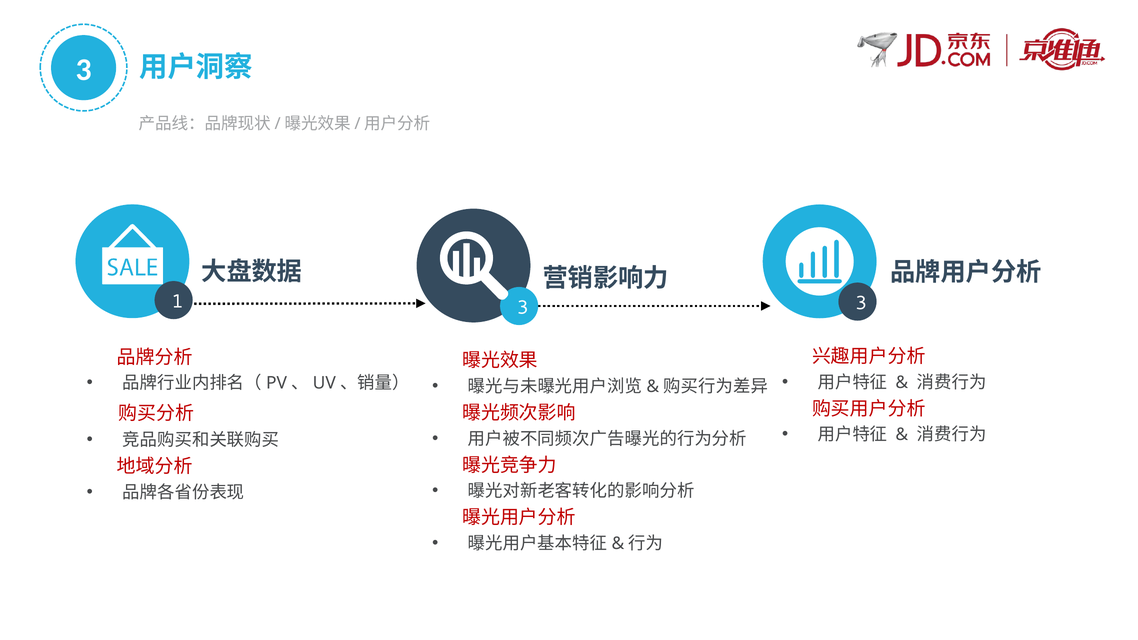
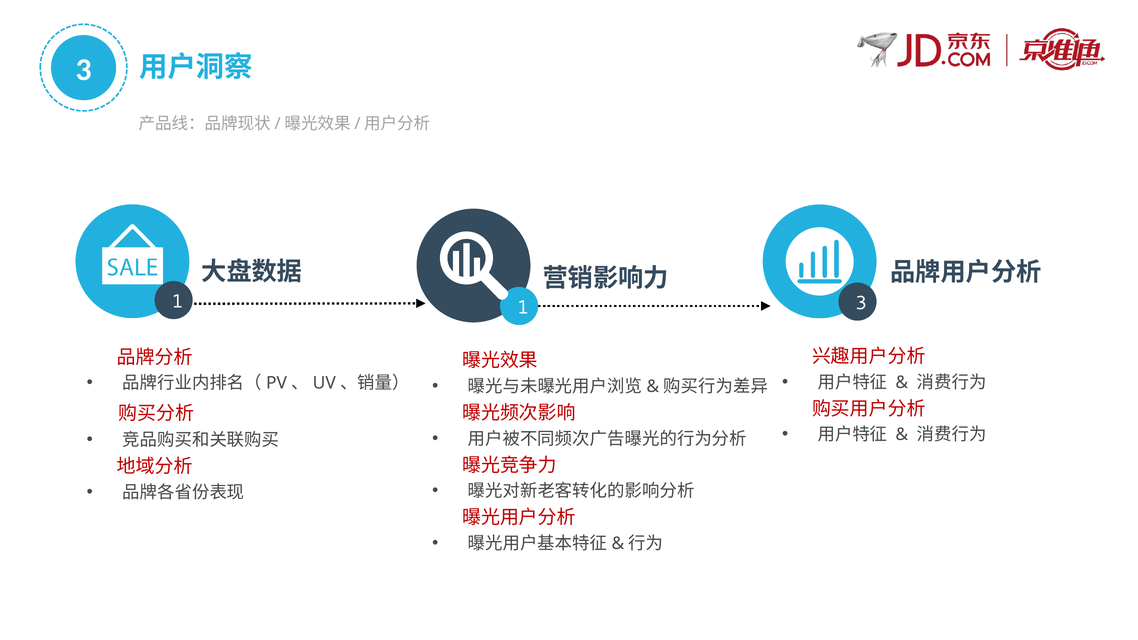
1 3: 3 -> 1
